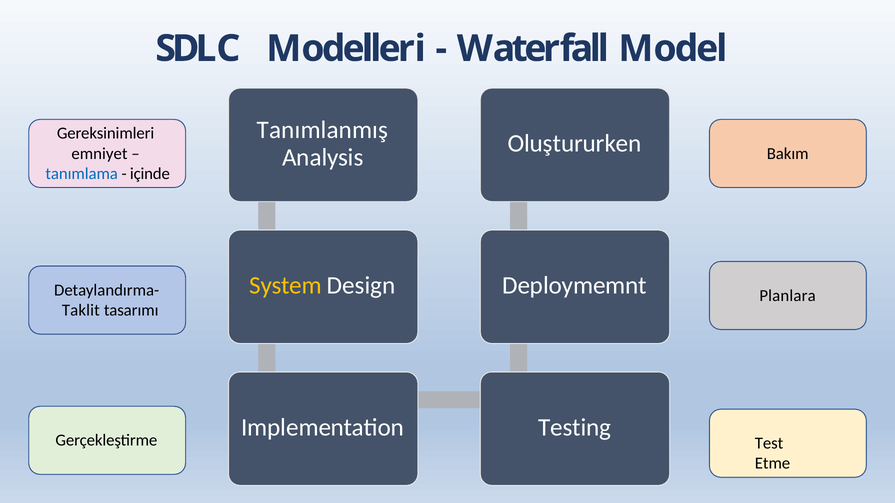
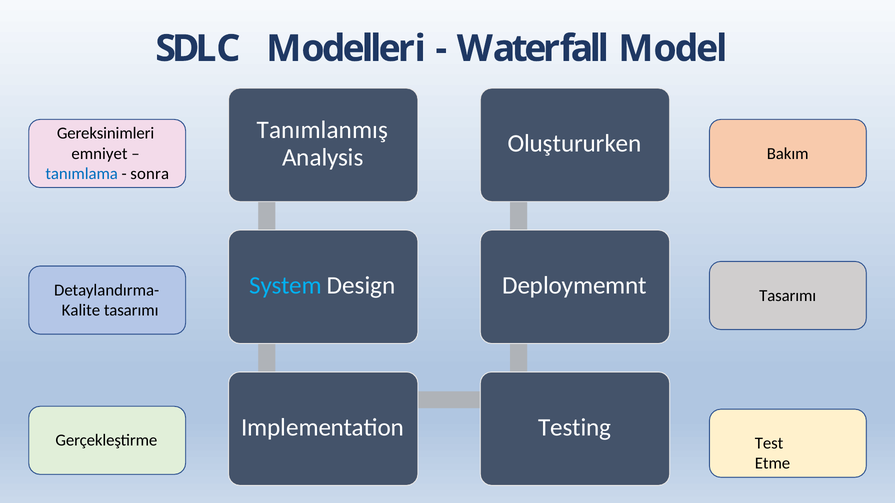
içinde: içinde -> sonra
System colour: yellow -> light blue
Planlara at (788, 296): Planlara -> Tasarımı
Taklit: Taklit -> Kalite
